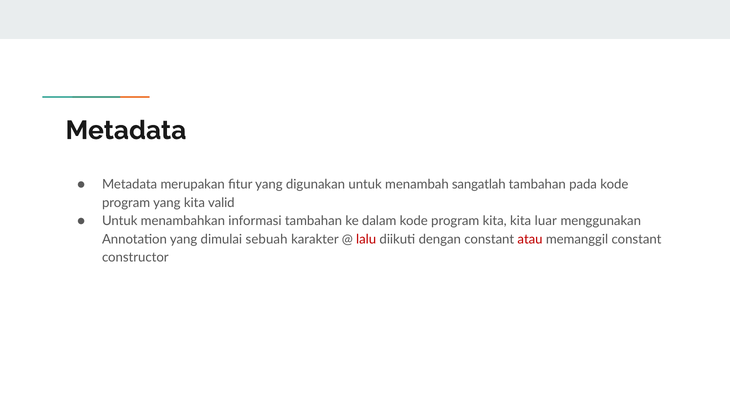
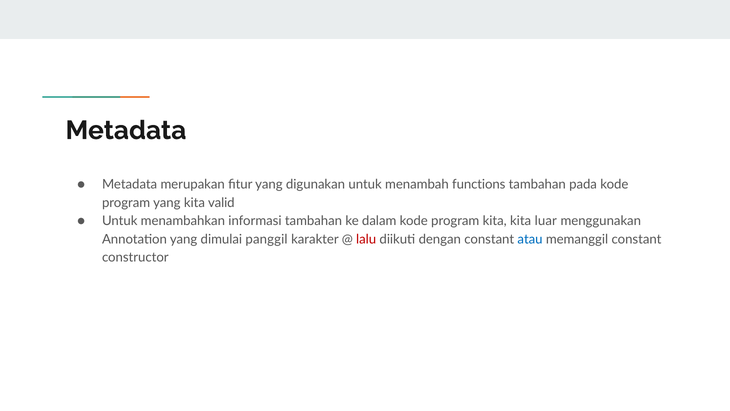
sangatlah: sangatlah -> functions
sebuah: sebuah -> panggil
atau colour: red -> blue
